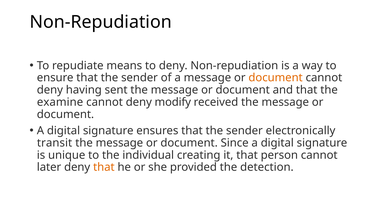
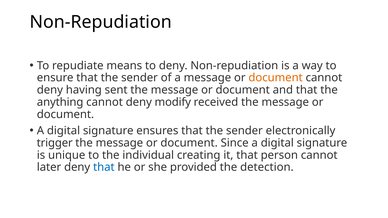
examine: examine -> anything
transit: transit -> trigger
that at (104, 167) colour: orange -> blue
